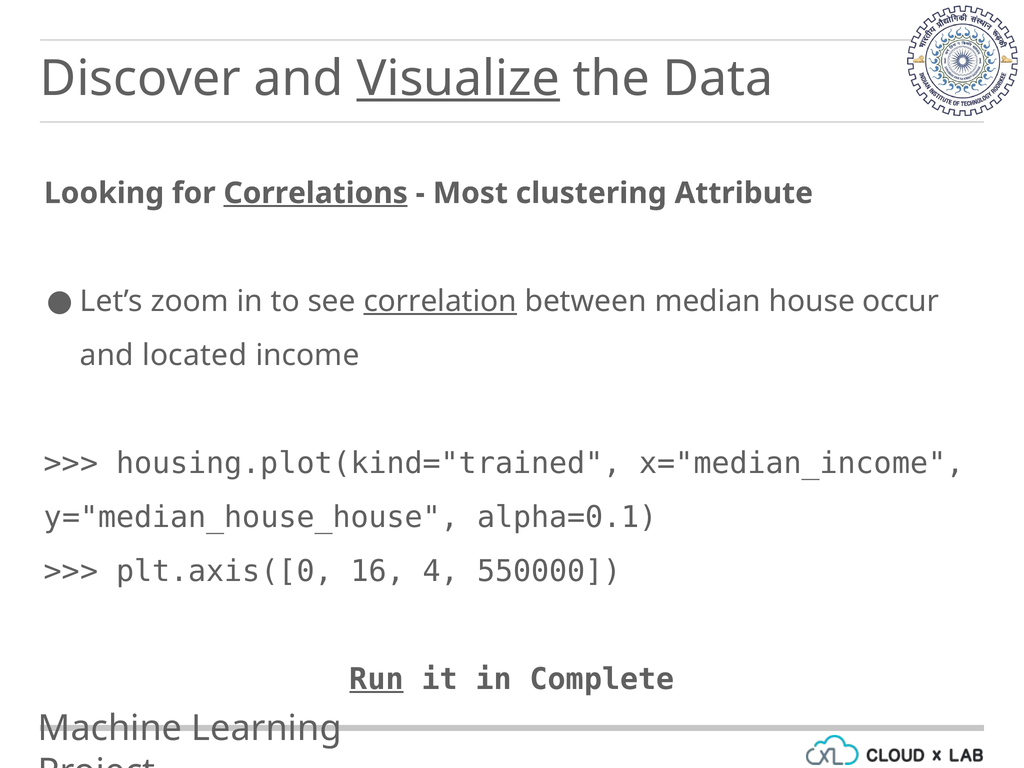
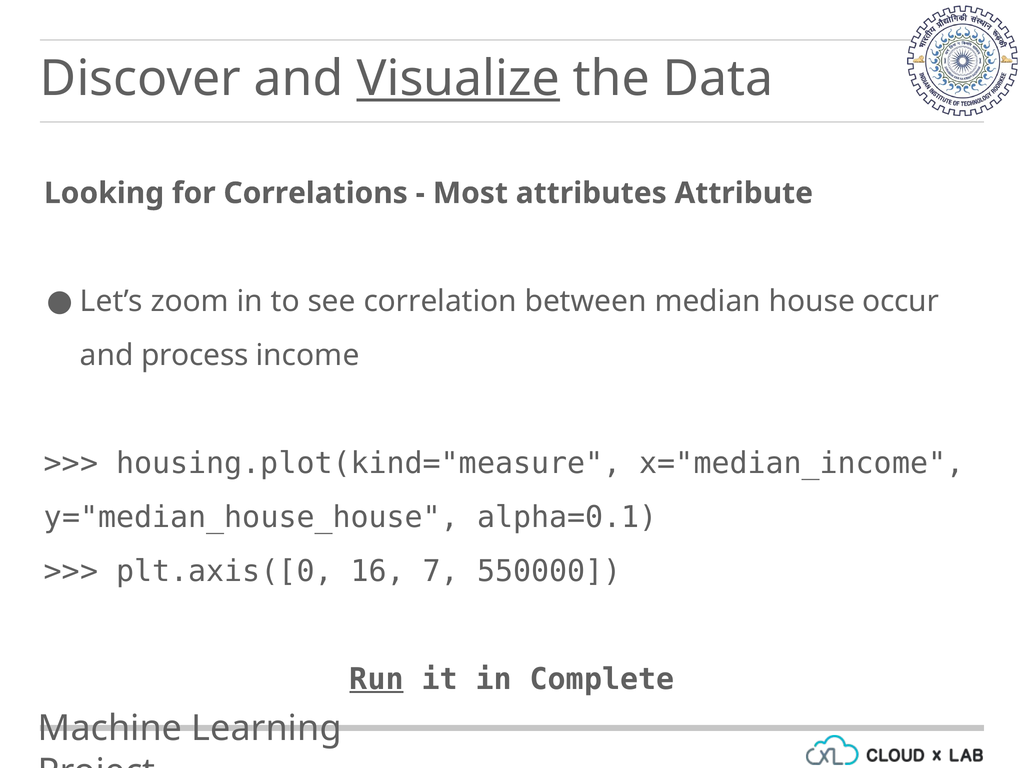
Correlations underline: present -> none
clustering: clustering -> attributes
correlation underline: present -> none
located: located -> process
housing.plot(kind="trained: housing.plot(kind="trained -> housing.plot(kind="measure
4: 4 -> 7
